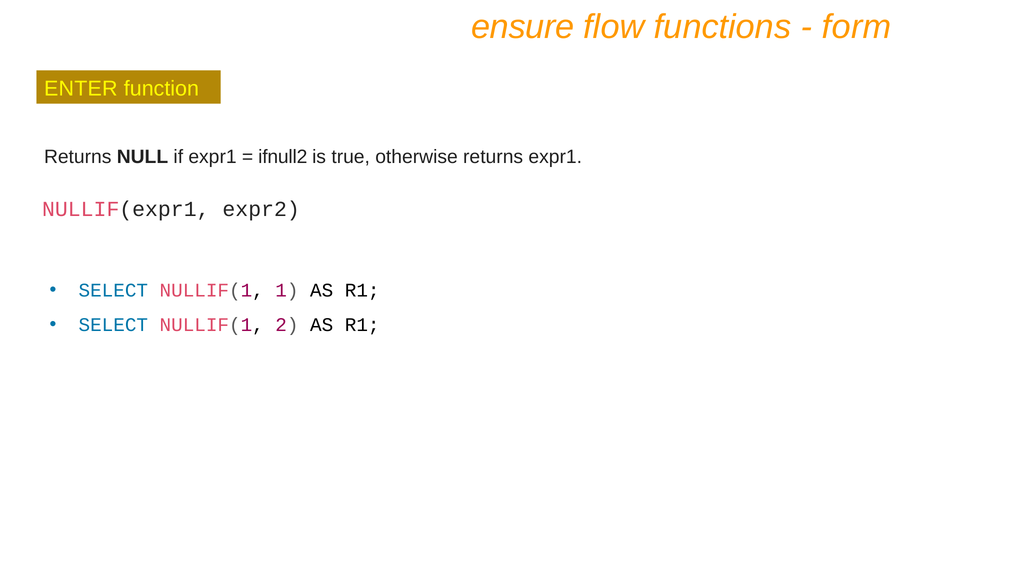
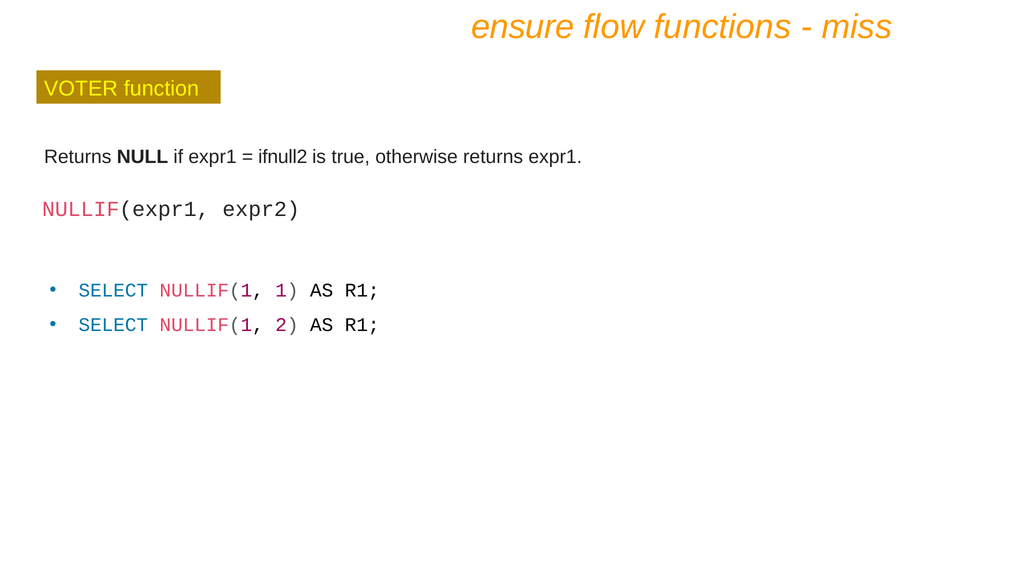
form: form -> miss
ENTER: ENTER -> VOTER
